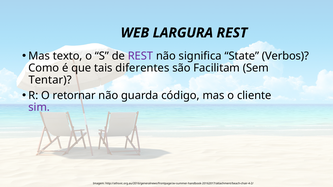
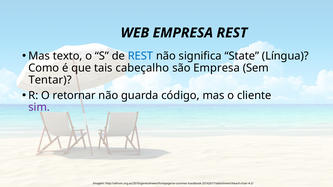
WEB LARGURA: LARGURA -> EMPRESA
REST at (140, 56) colour: purple -> blue
Verbos: Verbos -> Língua
diferentes: diferentes -> cabeçalho
são Facilitam: Facilitam -> Empresa
